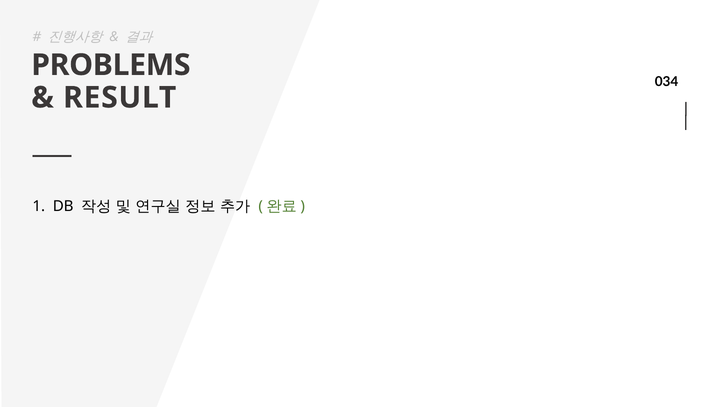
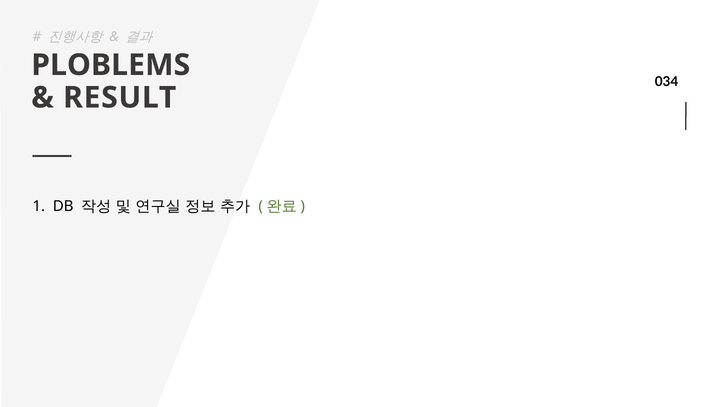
PROBLEMS: PROBLEMS -> PLOBLEMS
